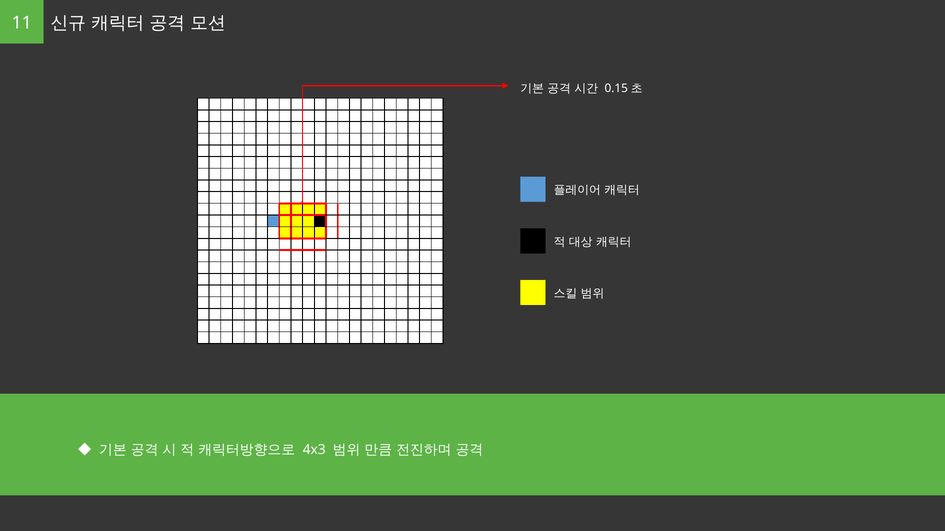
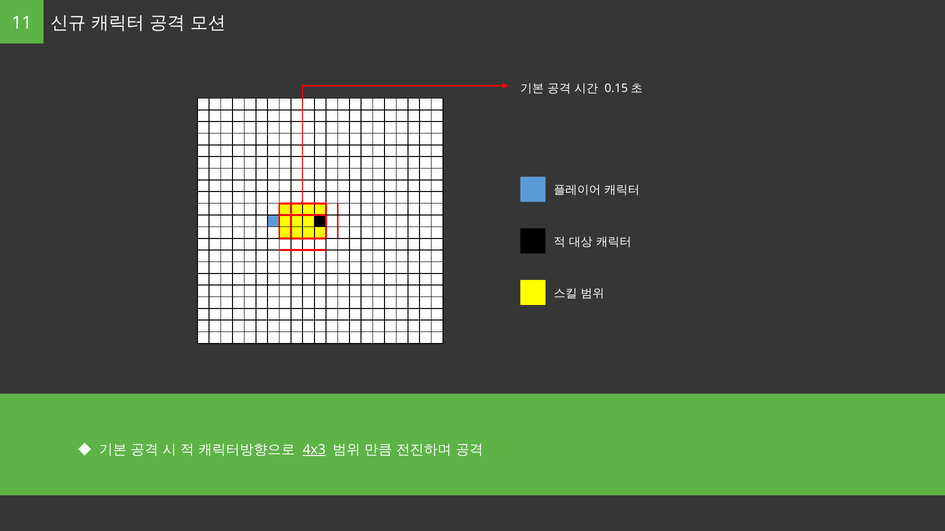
4x3 underline: none -> present
